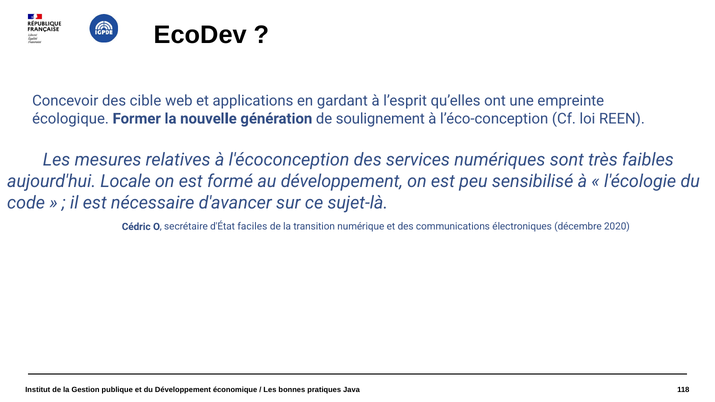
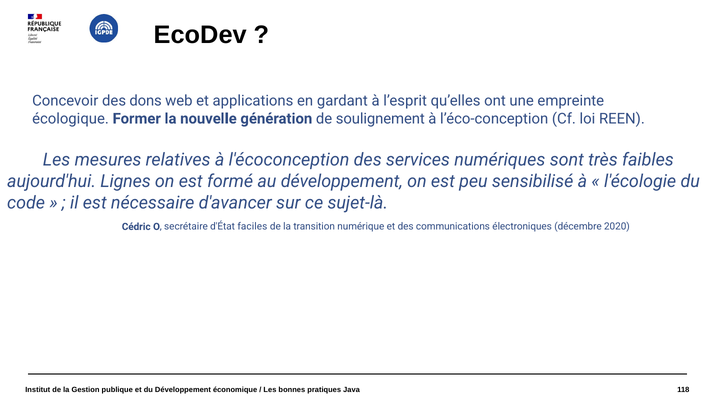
cible: cible -> dons
Locale: Locale -> Lignes
